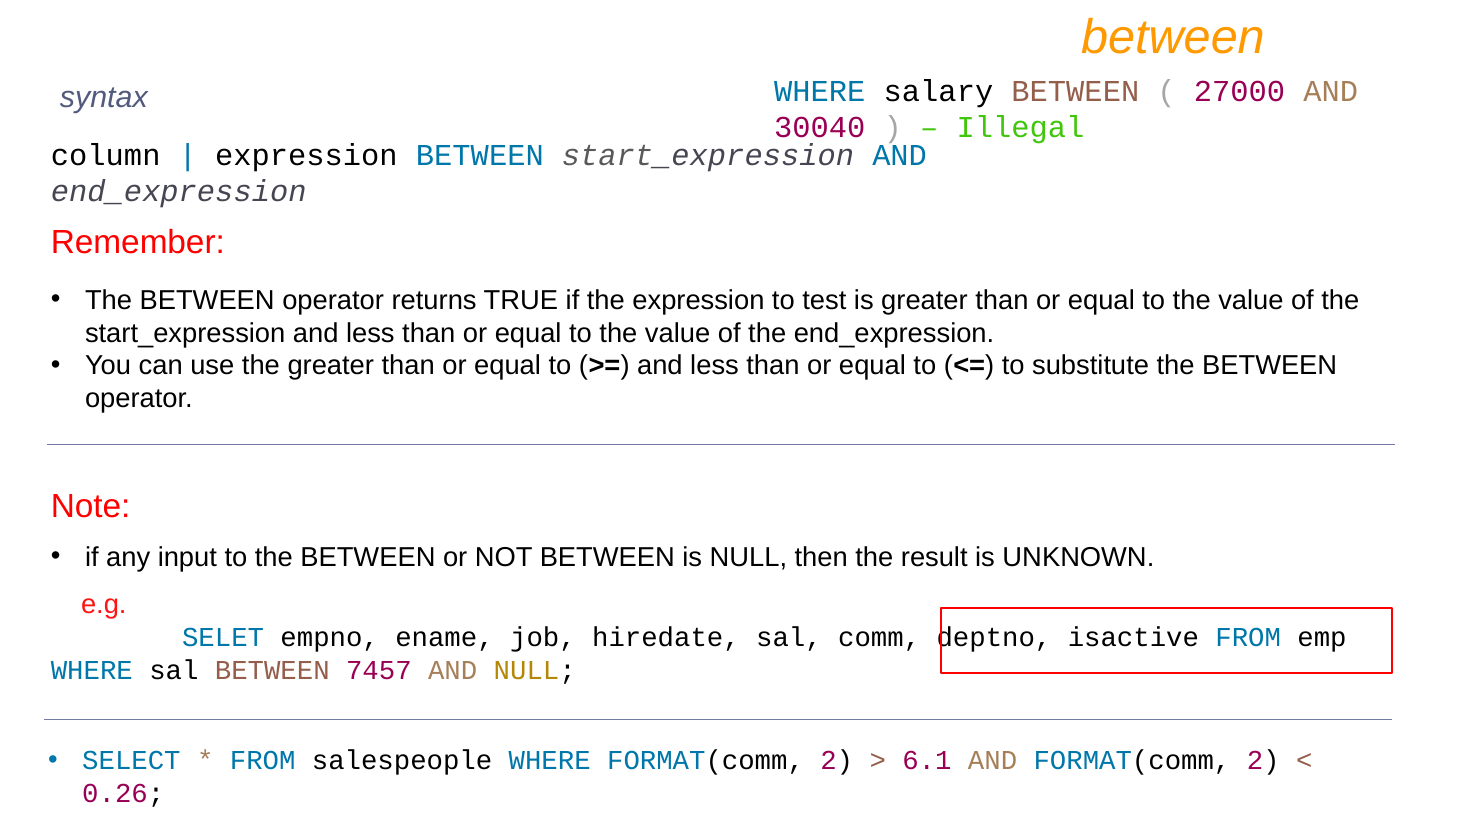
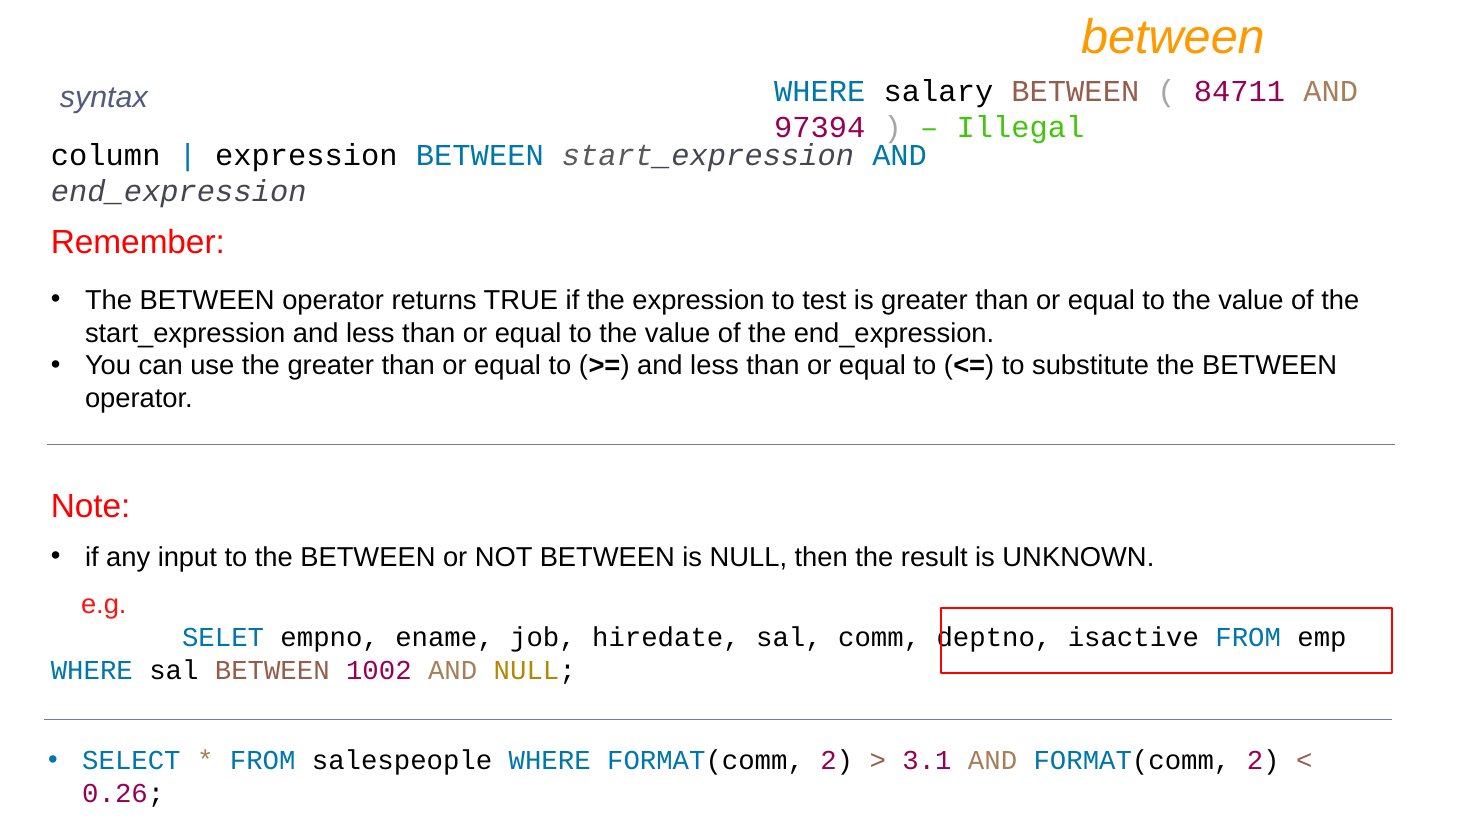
27000: 27000 -> 84711
30040: 30040 -> 97394
7457: 7457 -> 1002
6.1: 6.1 -> 3.1
